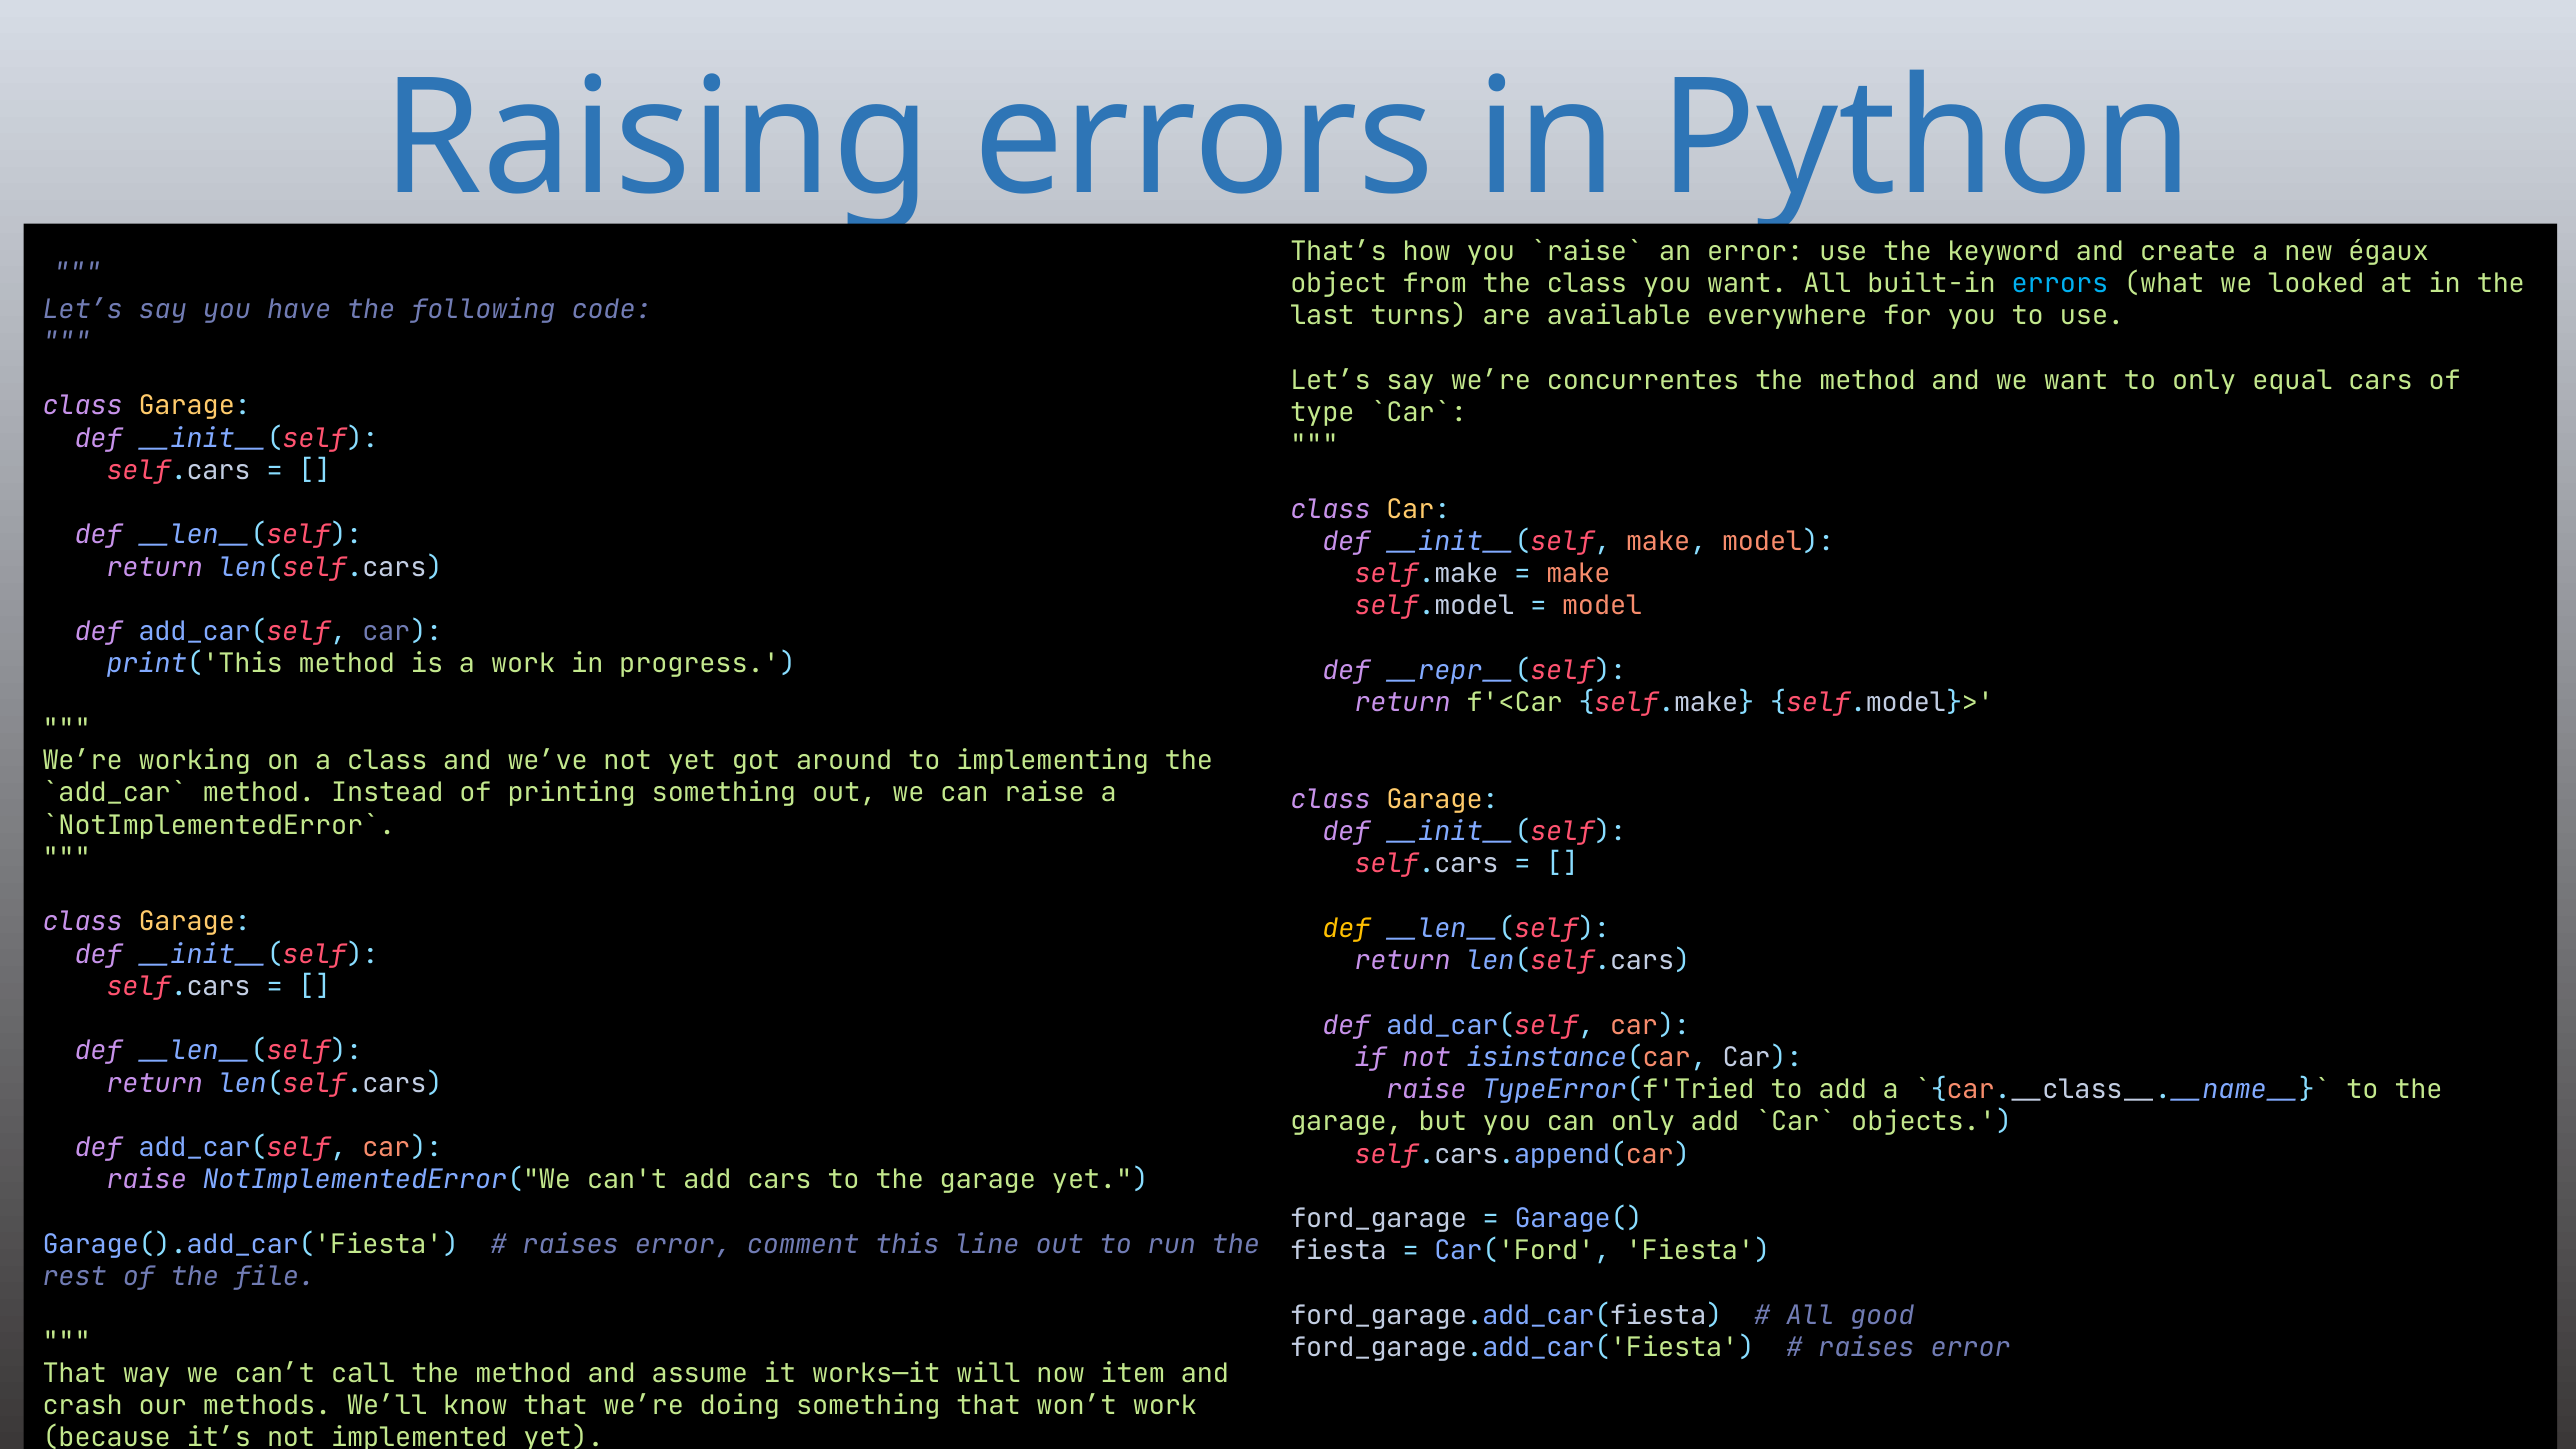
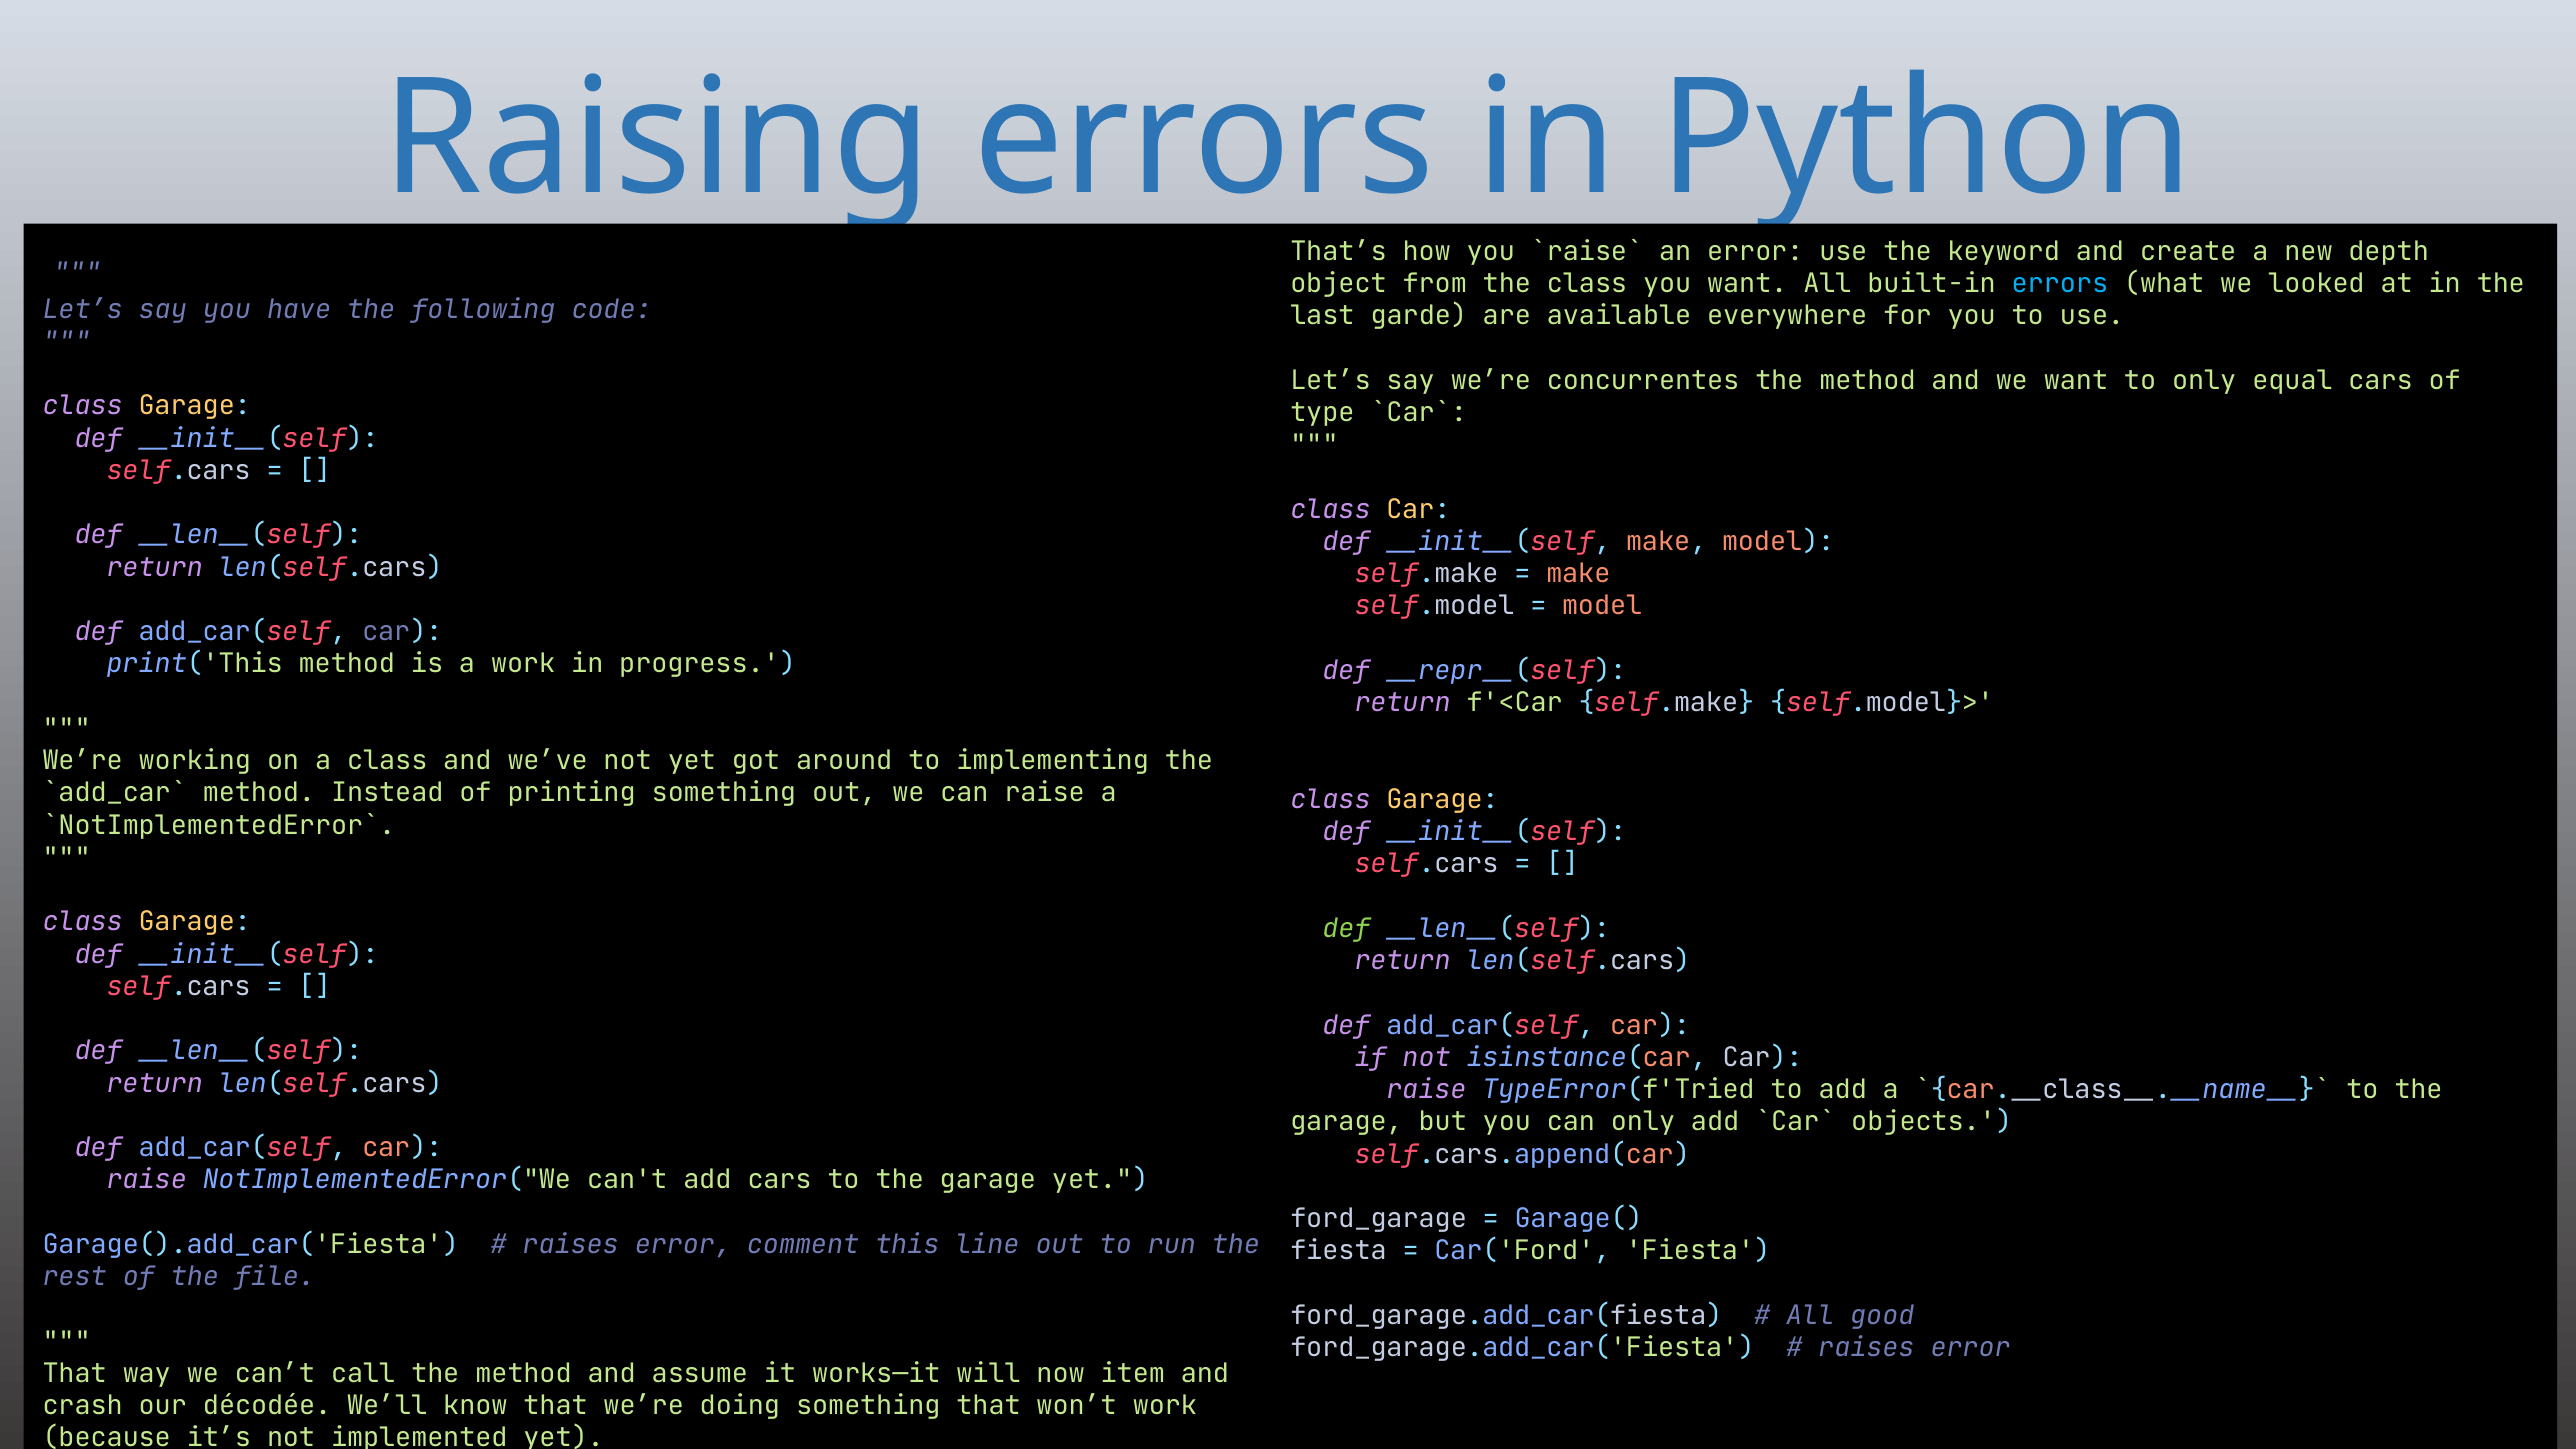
égaux: égaux -> depth
turns: turns -> garde
def at (1346, 928) colour: yellow -> light green
methods: methods -> décodée
